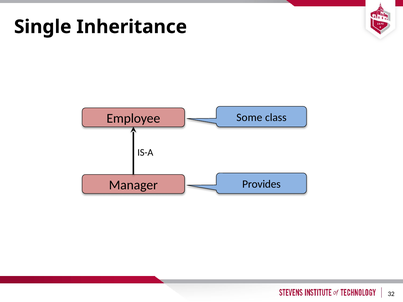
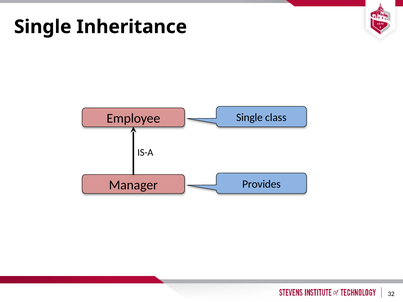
Some at (249, 117): Some -> Single
